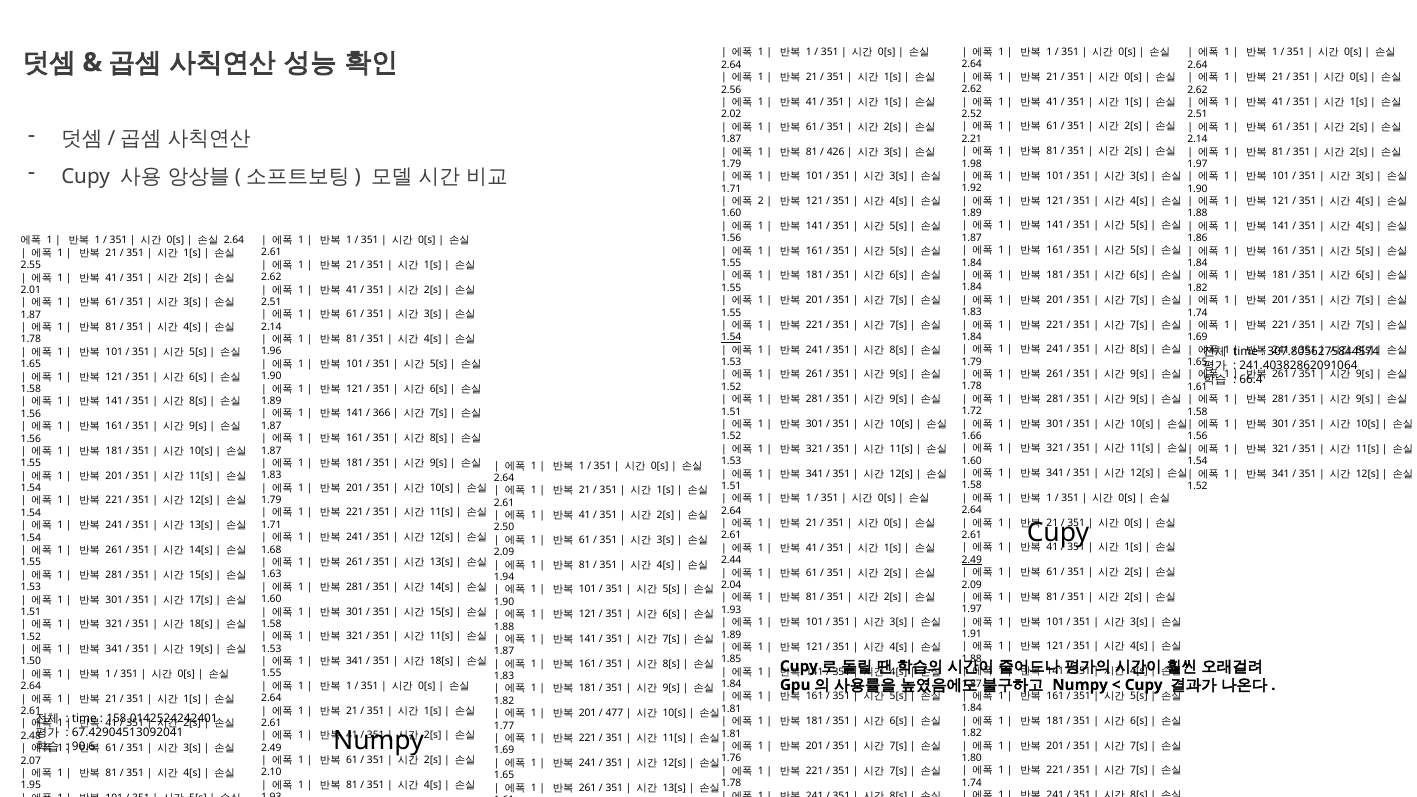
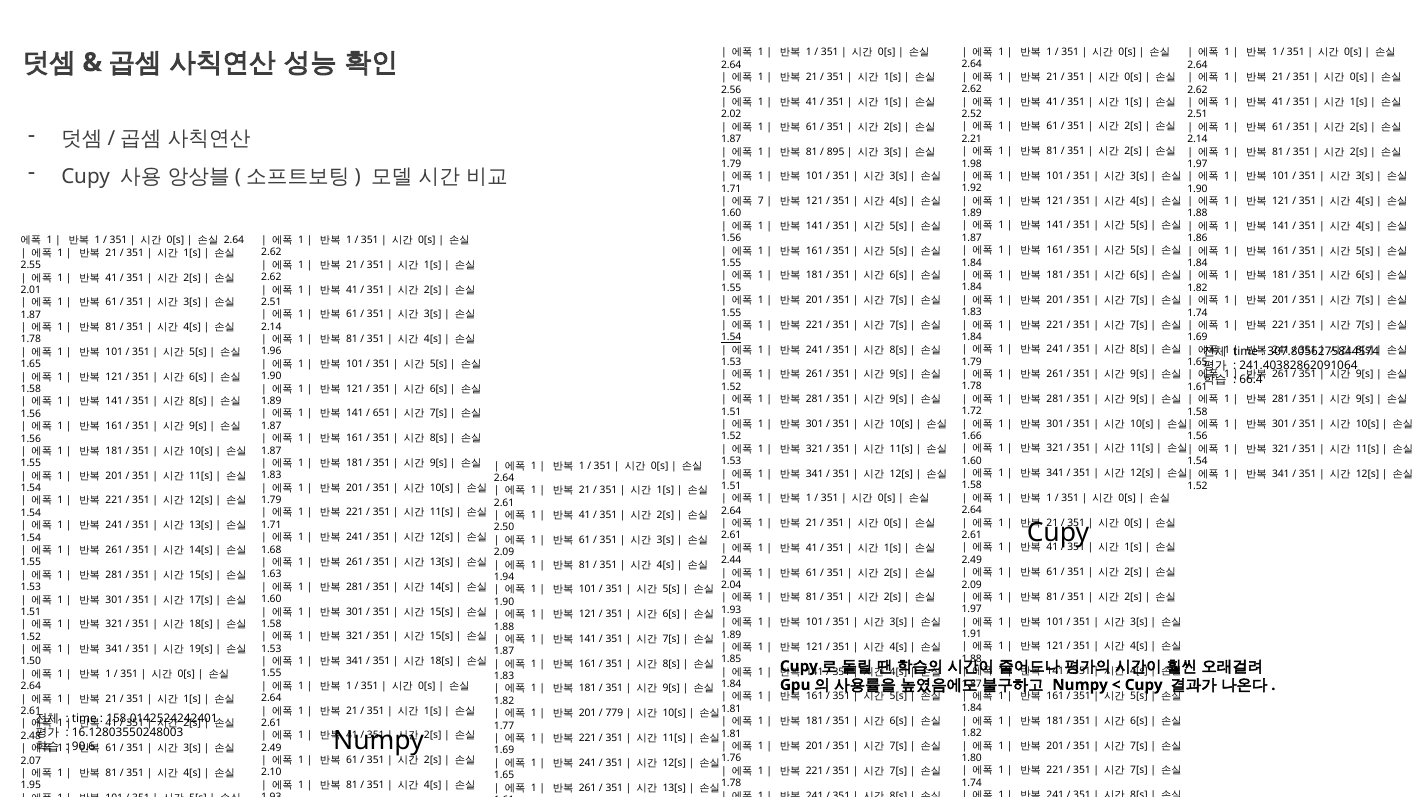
426: 426 -> 895
2: 2 -> 7
2.61 at (271, 252): 2.61 -> 2.62
366: 366 -> 651
2.49 at (972, 560) underline: present -> none
11[s at (442, 636): 11[s -> 15[s
477: 477 -> 779
67.42904513092041: 67.42904513092041 -> 16.12803550248003
